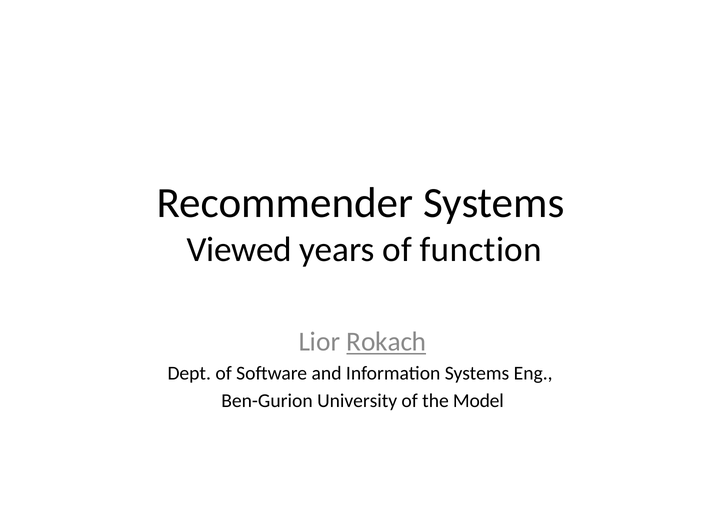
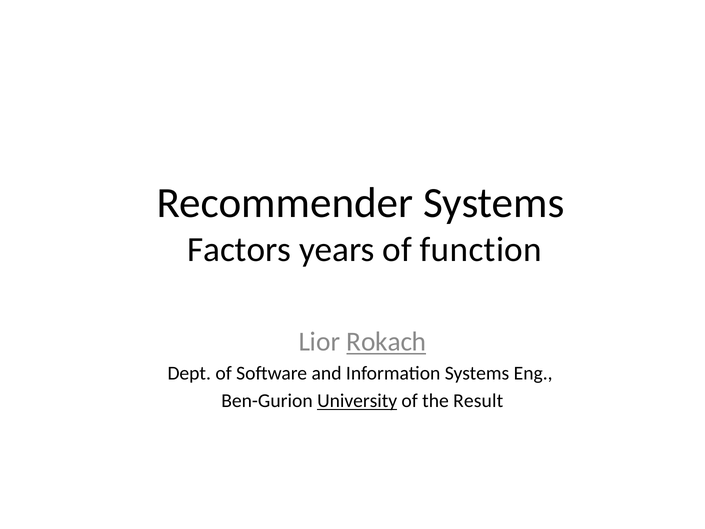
Viewed: Viewed -> Factors
University underline: none -> present
Model: Model -> Result
